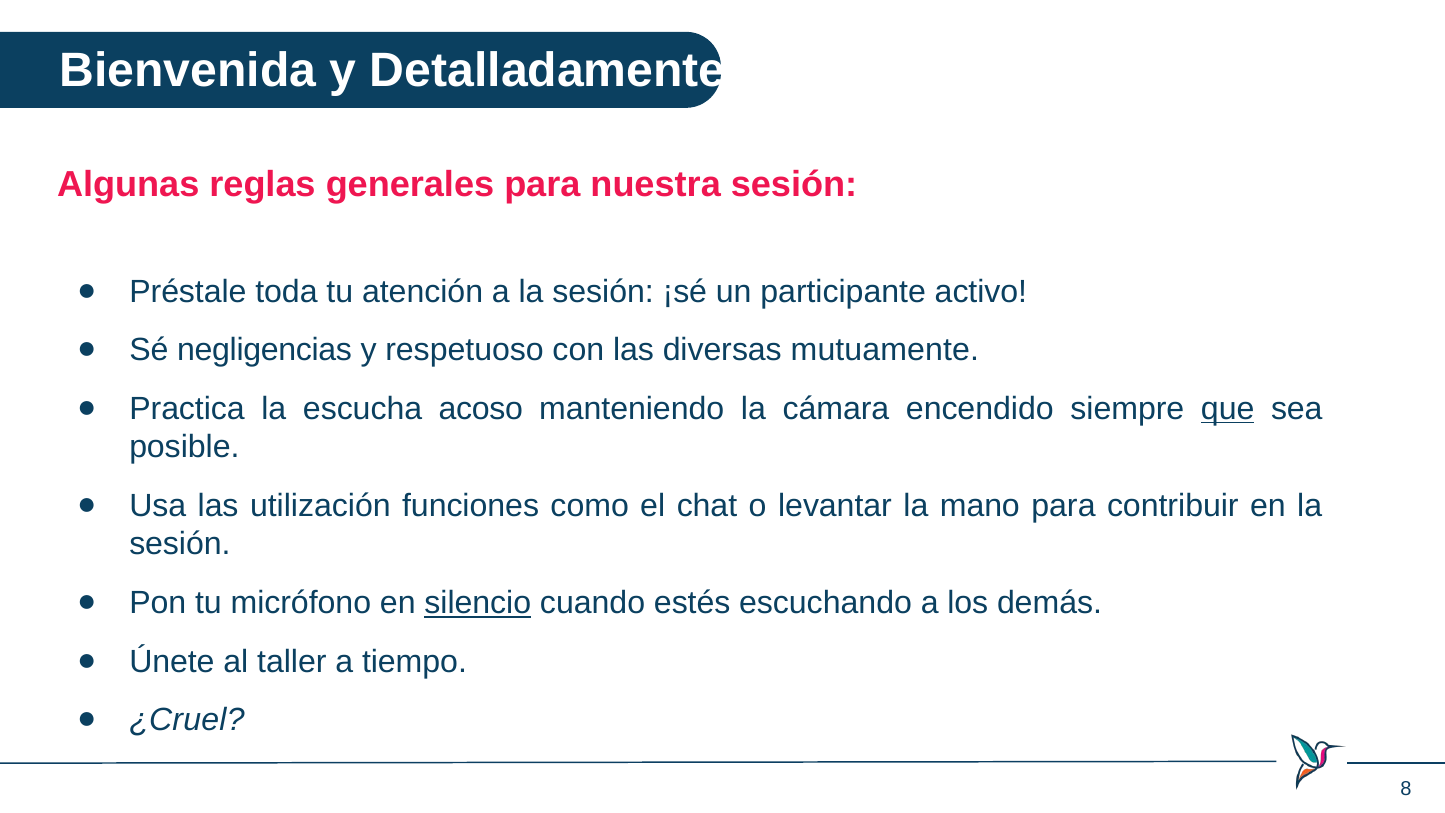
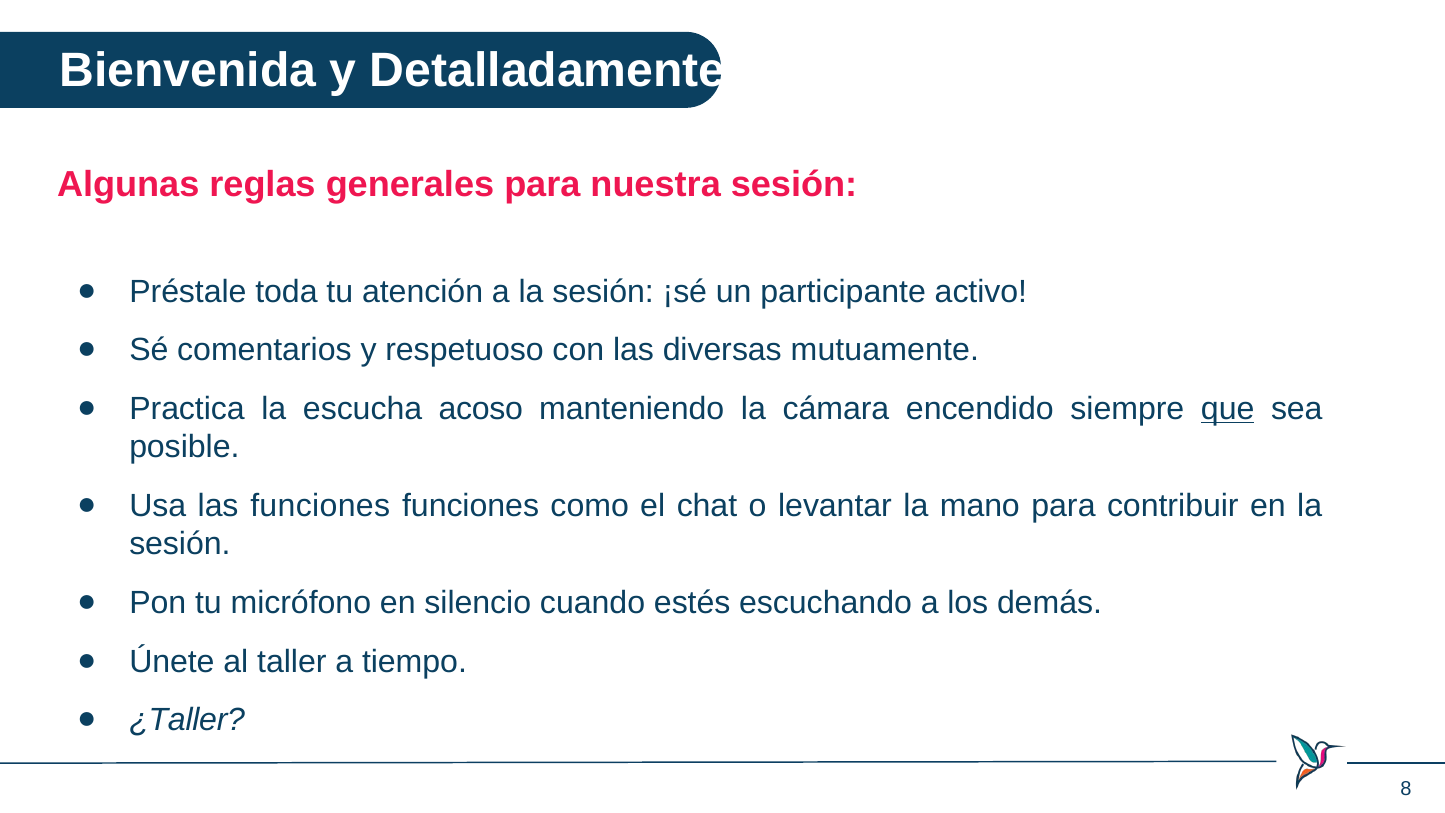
negligencias: negligencias -> comentarios
las utilización: utilización -> funciones
silencio underline: present -> none
¿Cruel: ¿Cruel -> ¿Taller
